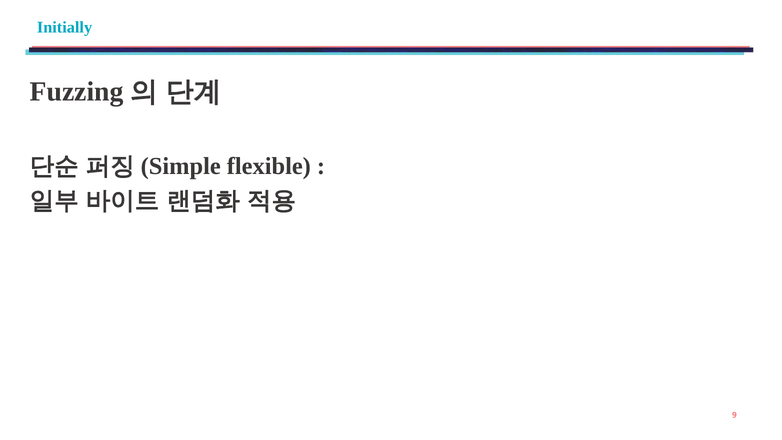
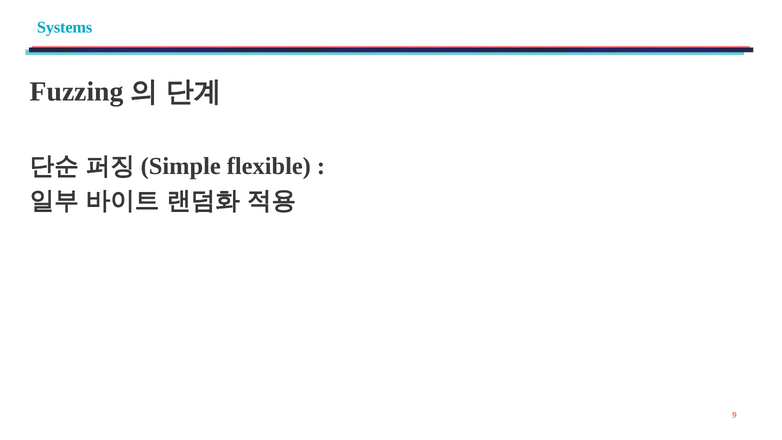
Initially: Initially -> Systems
